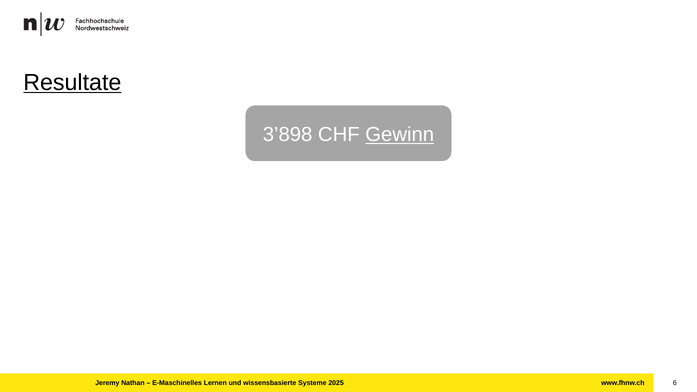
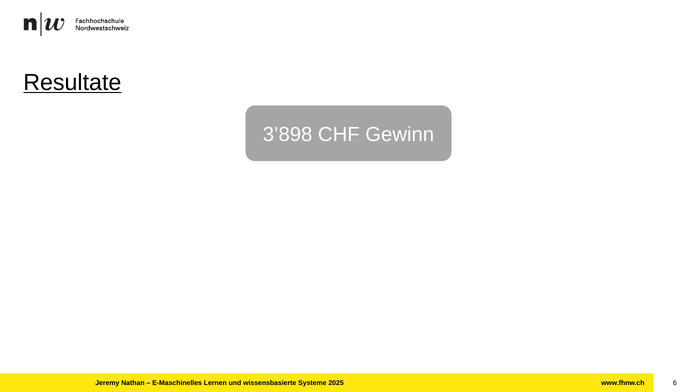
Gewinn underline: present -> none
